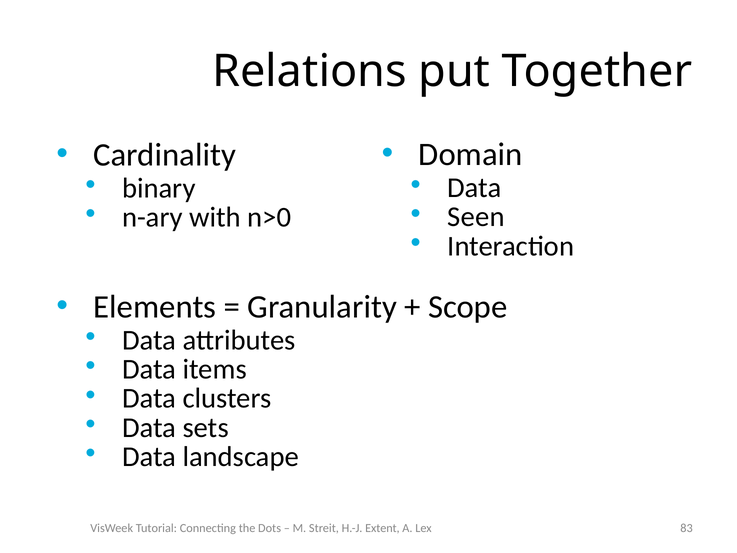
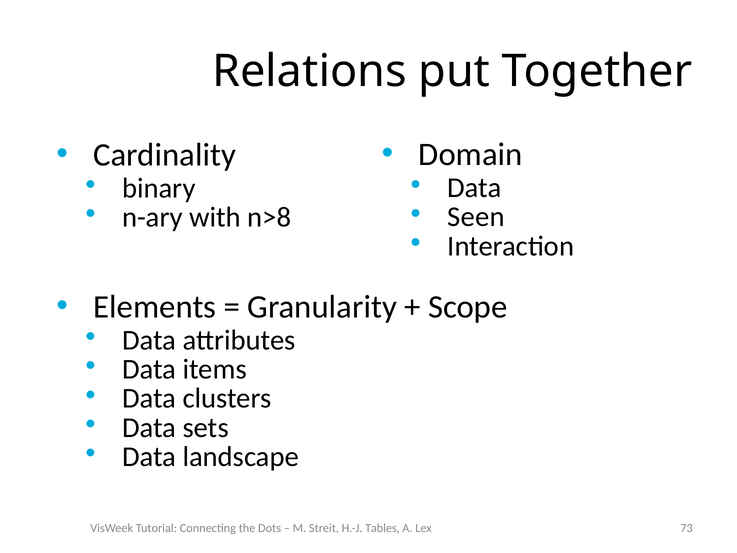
n>0: n>0 -> n>8
Extent: Extent -> Tables
83: 83 -> 73
